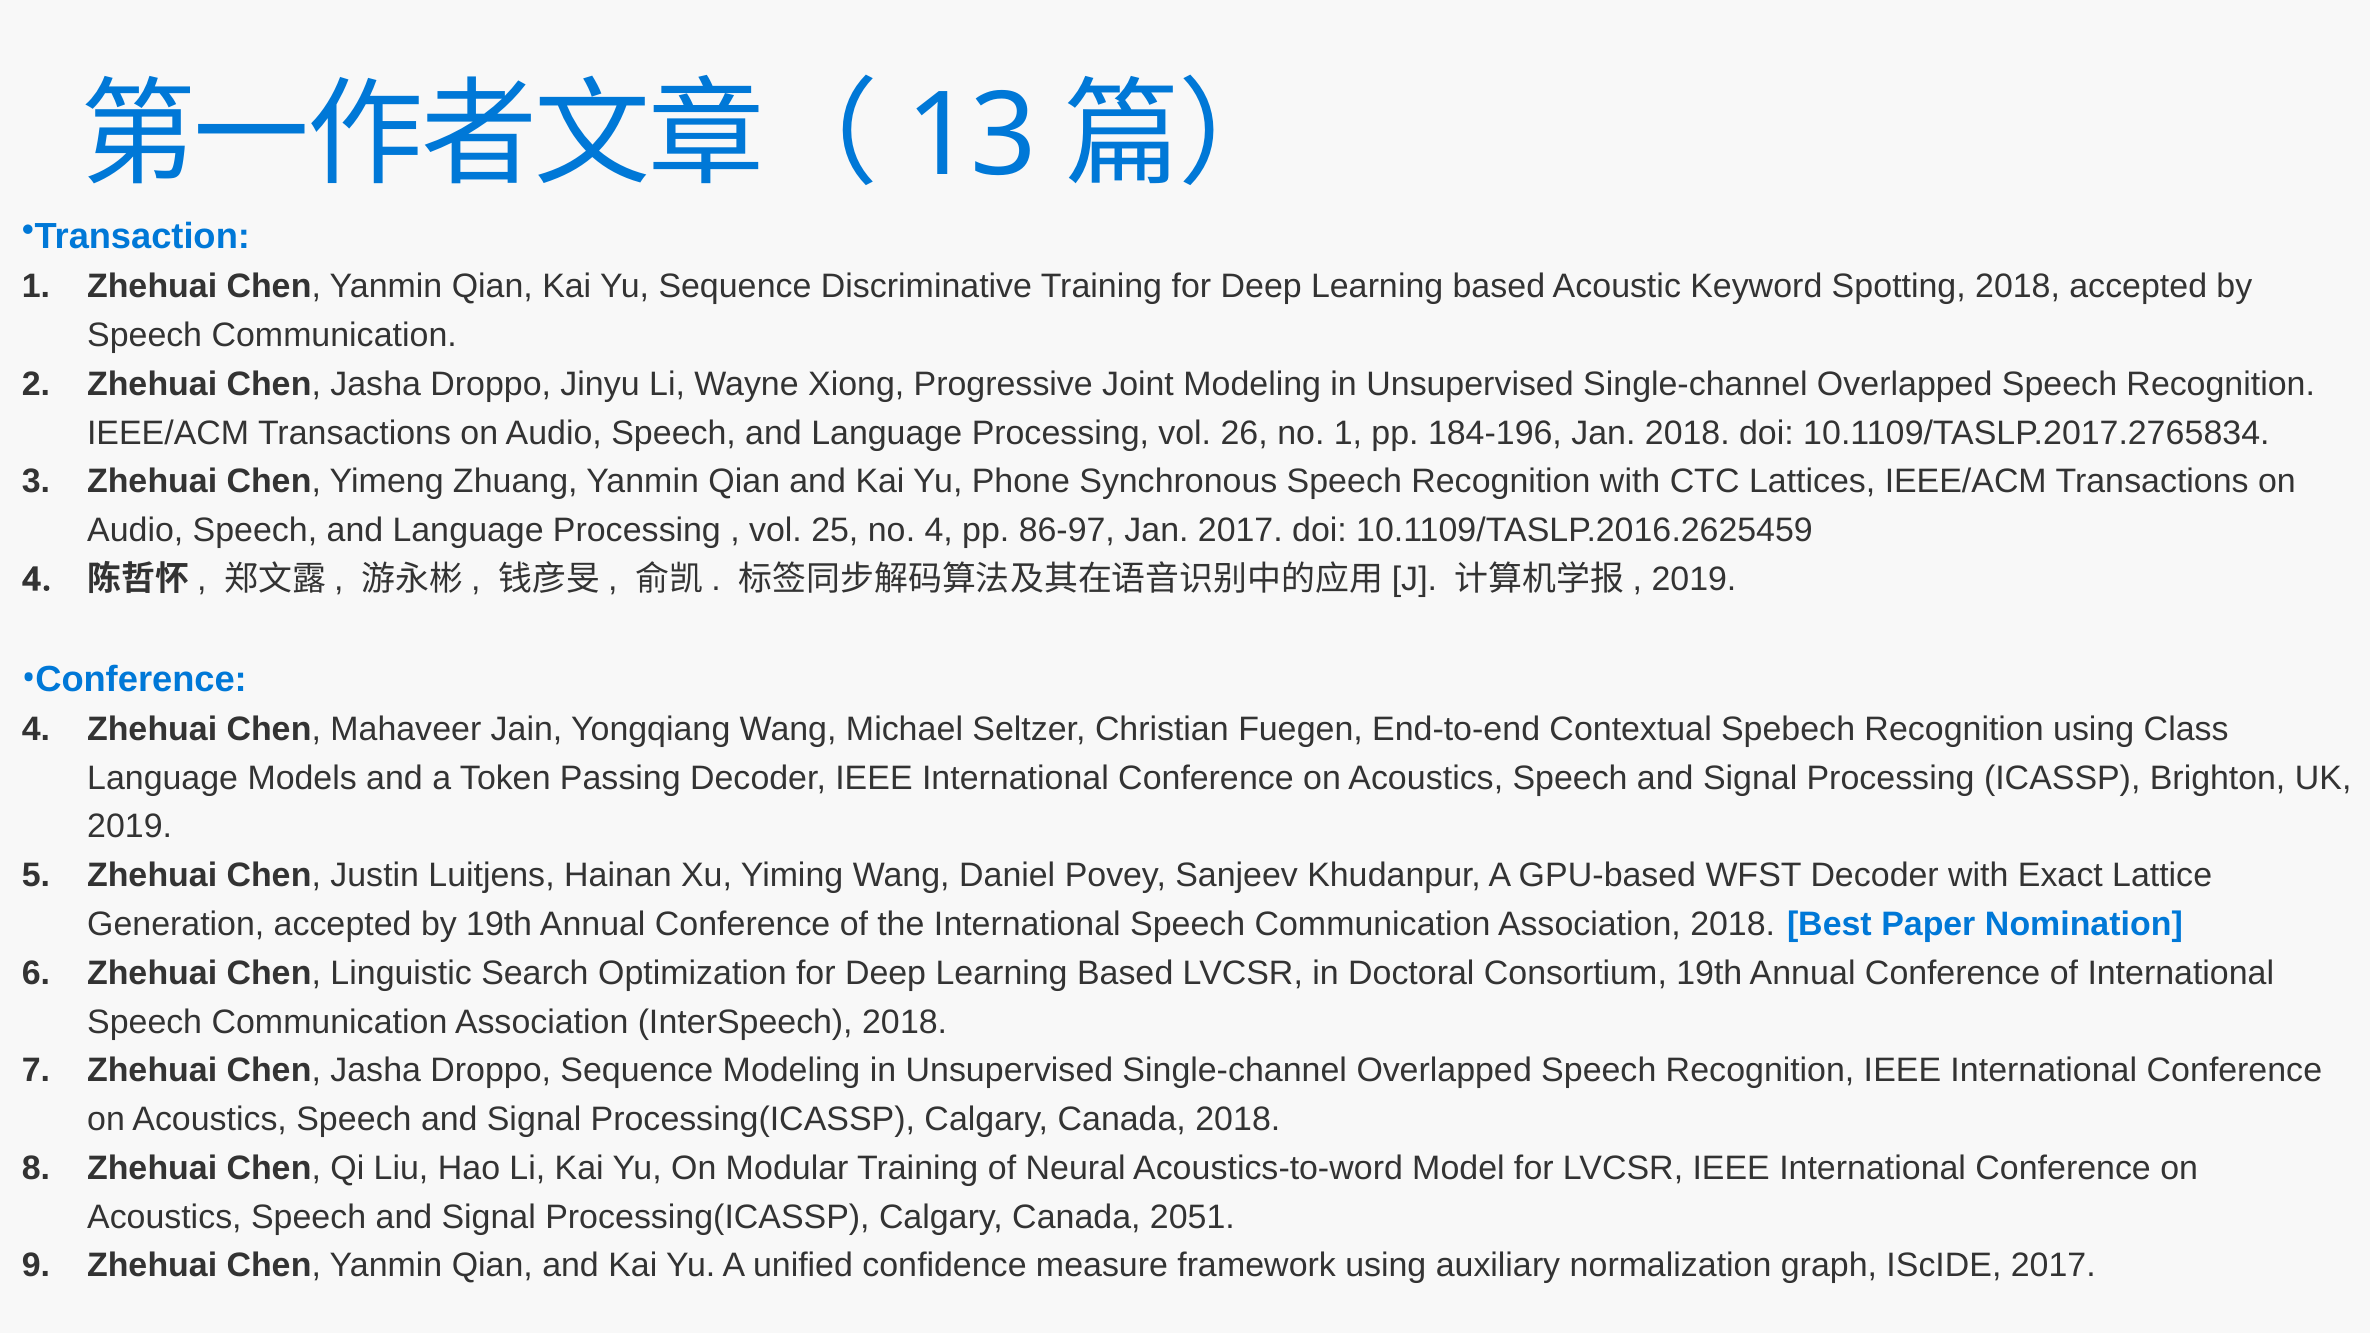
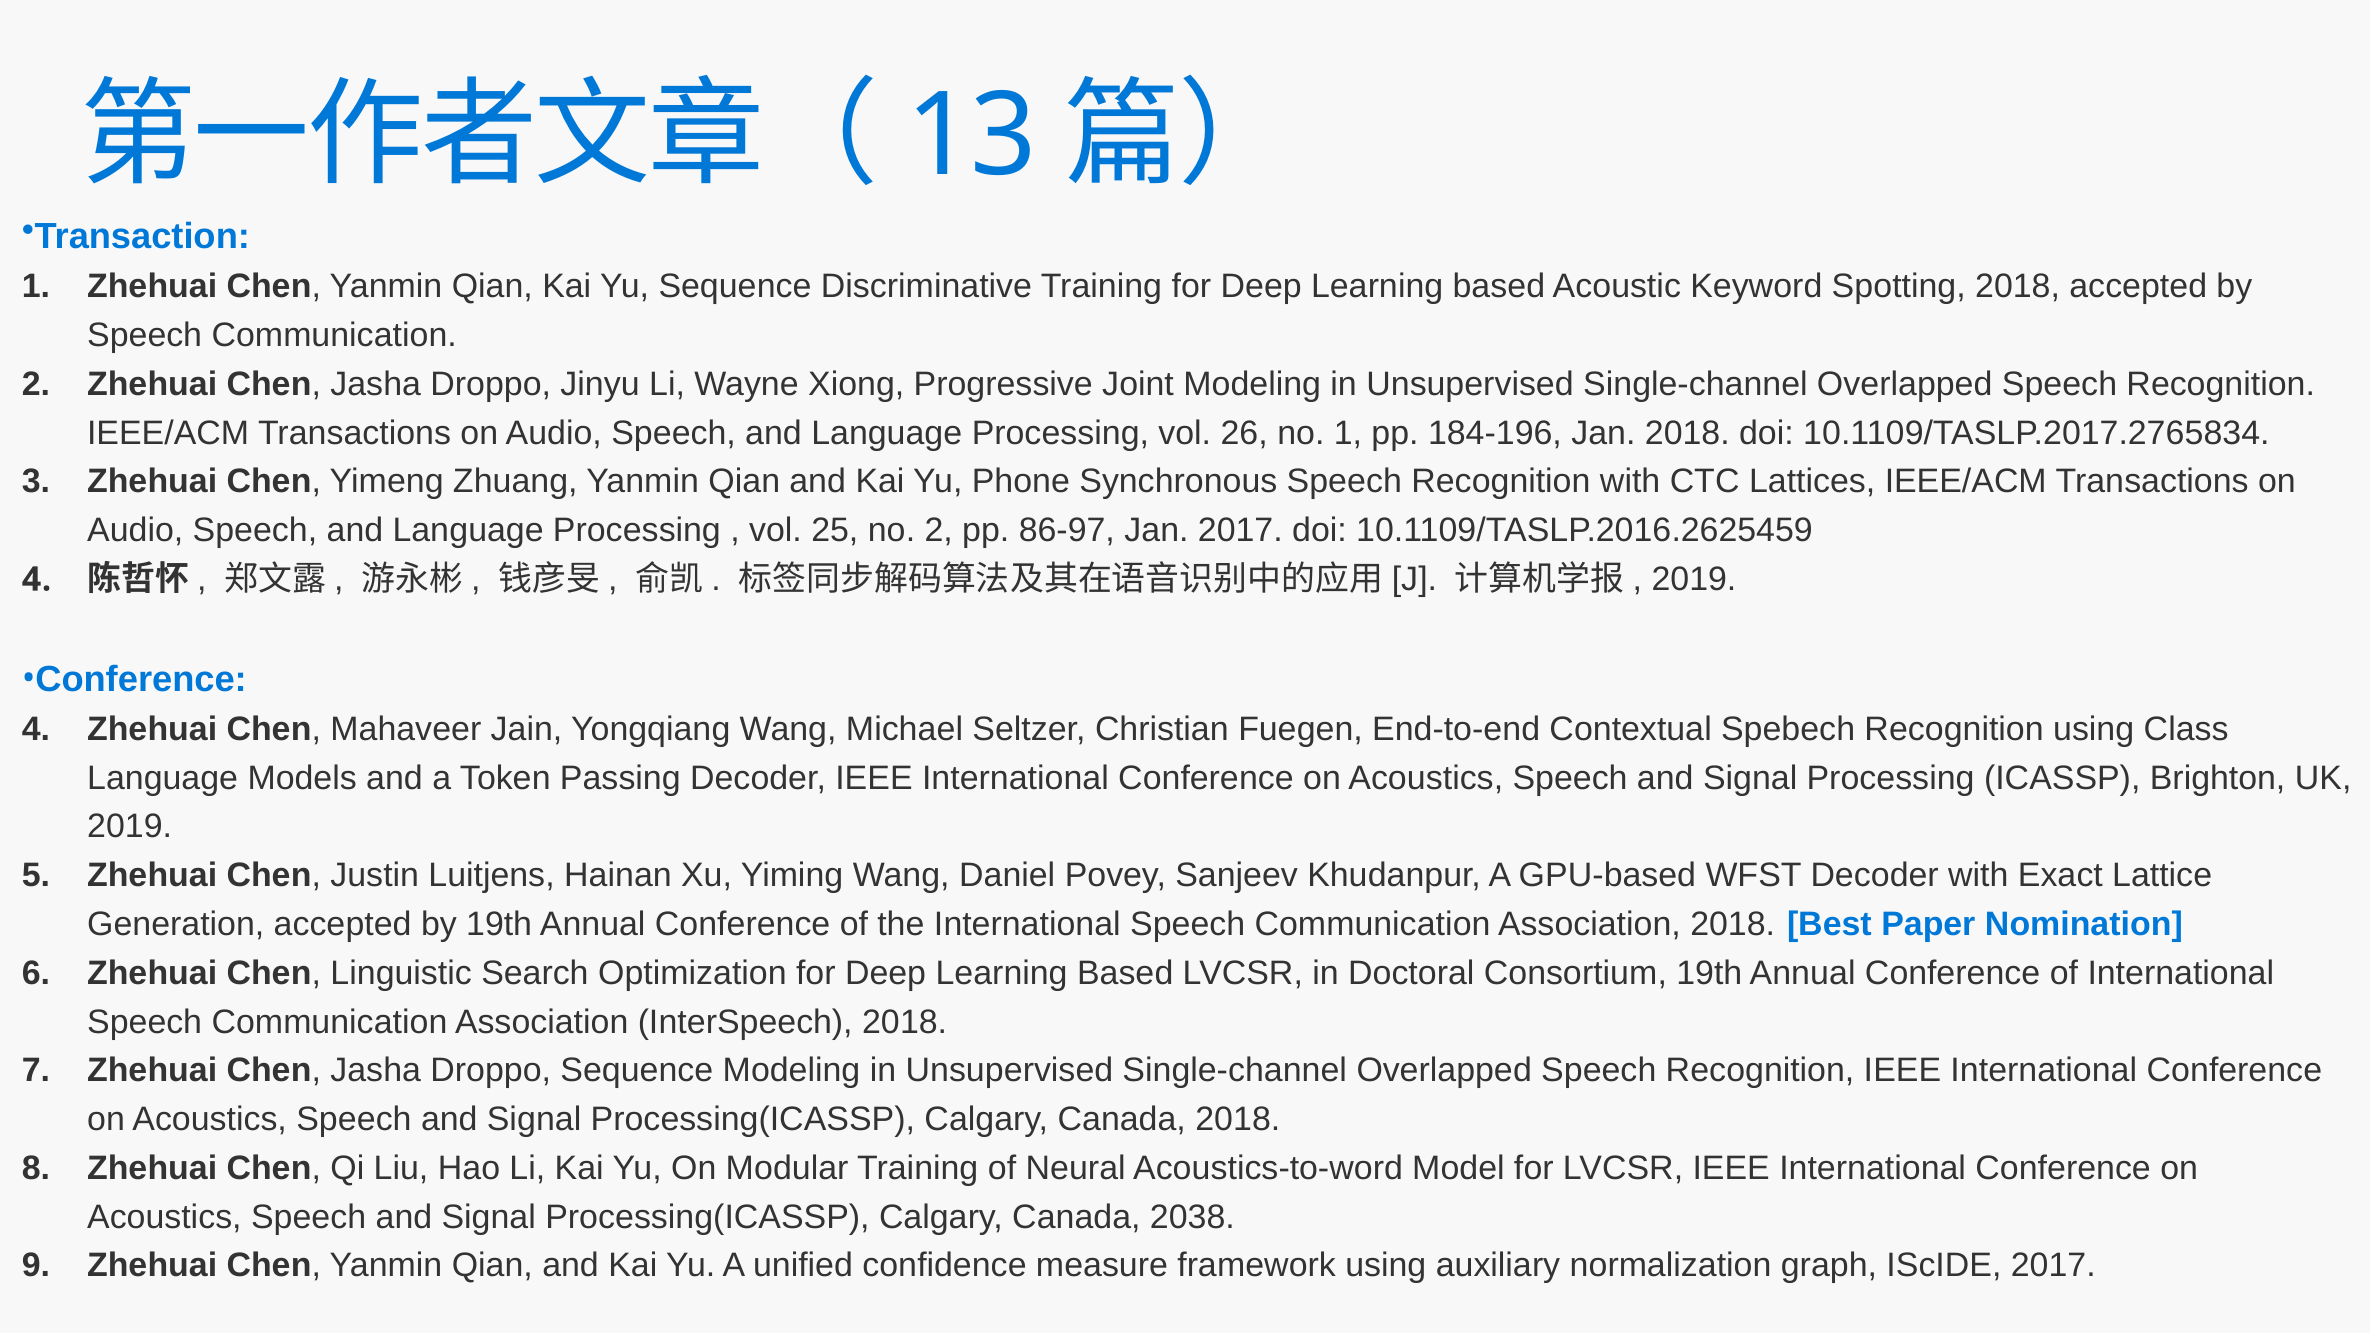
no 4: 4 -> 2
2051: 2051 -> 2038
